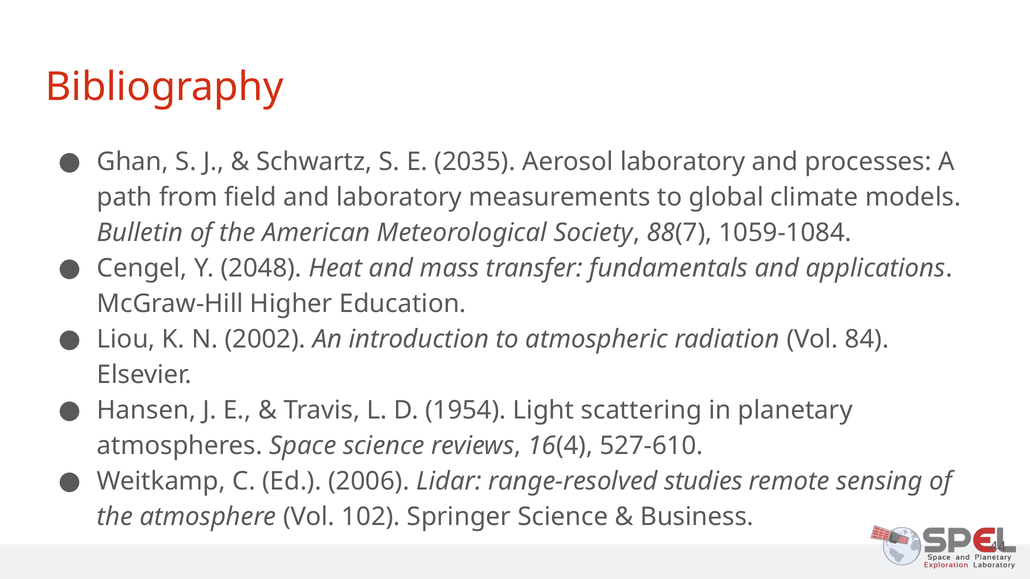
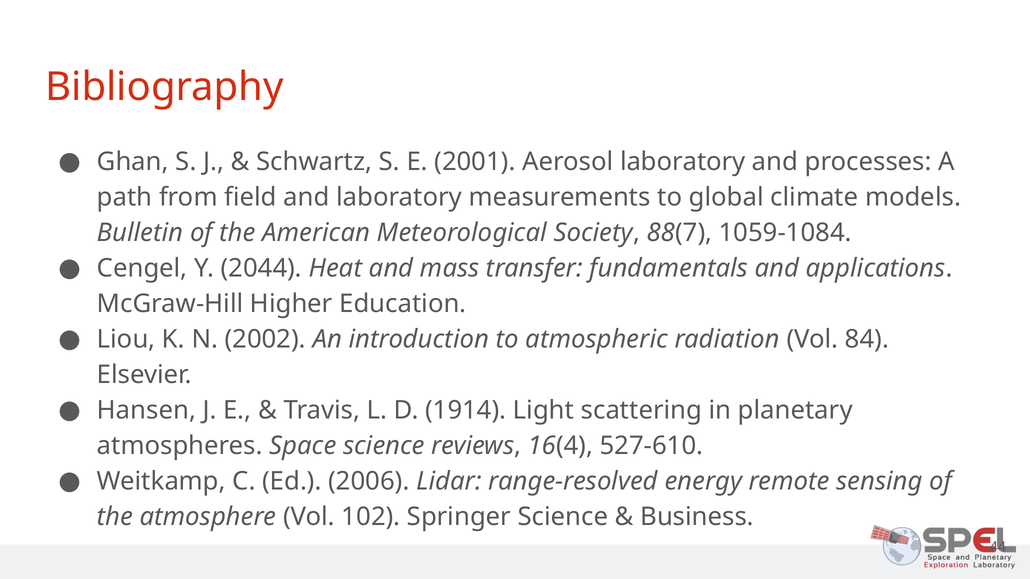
2035: 2035 -> 2001
2048: 2048 -> 2044
1954: 1954 -> 1914
studies: studies -> energy
